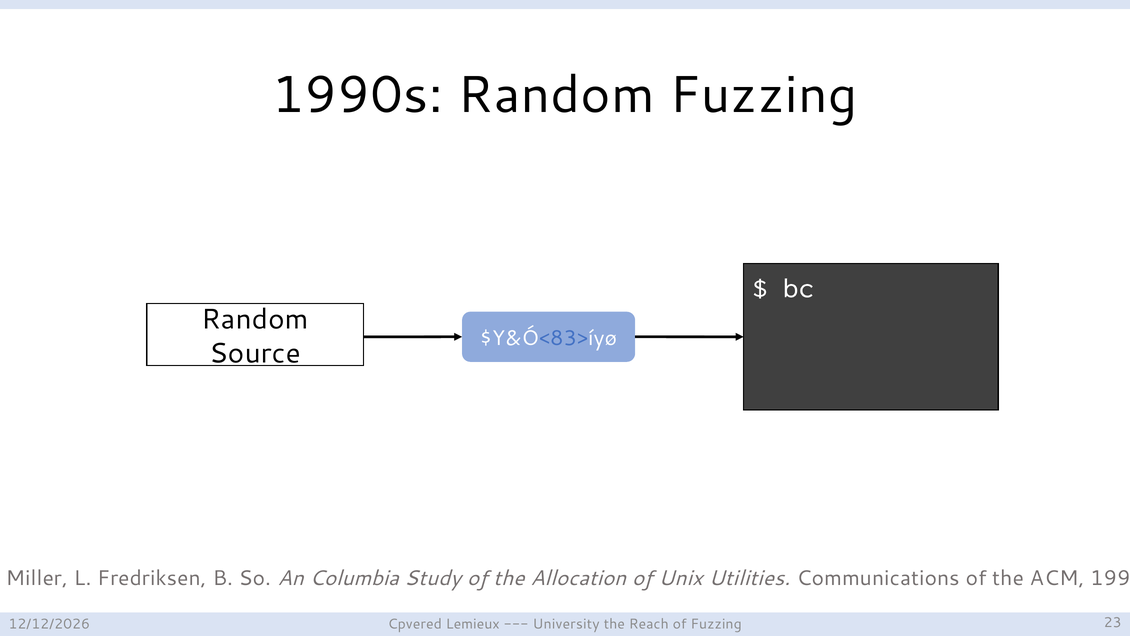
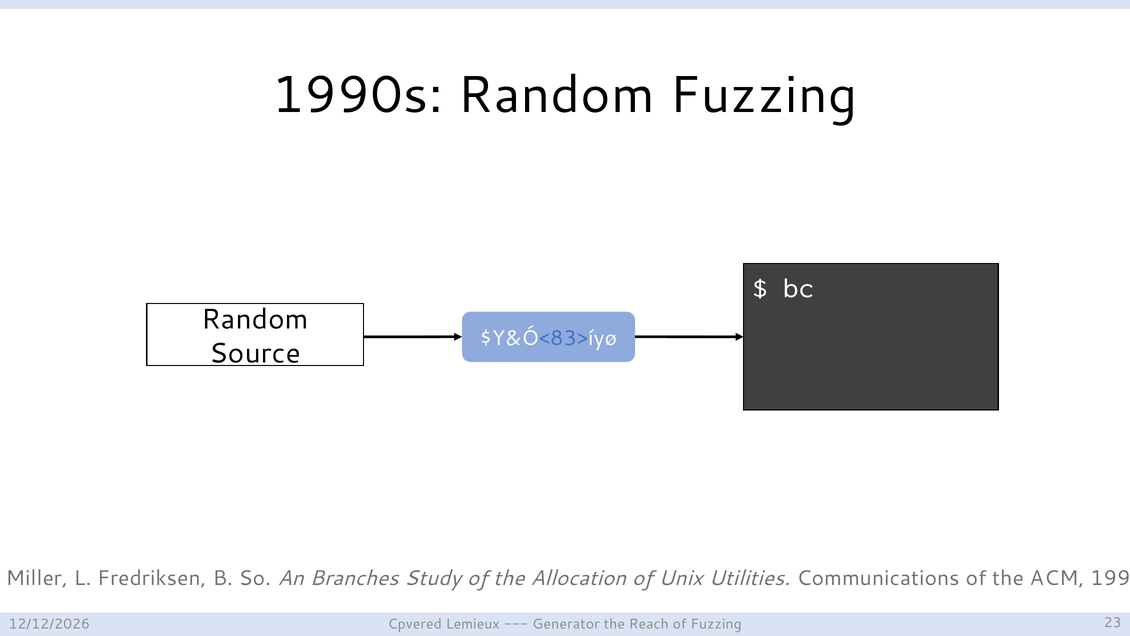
Columbia: Columbia -> Branches
University: University -> Generator
